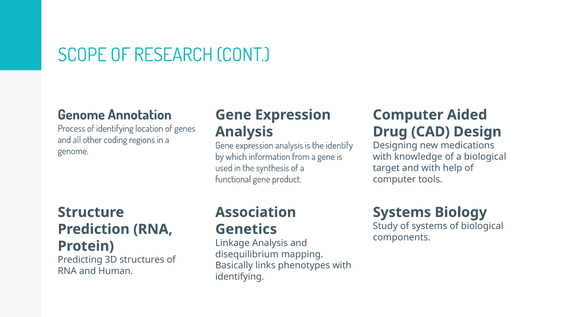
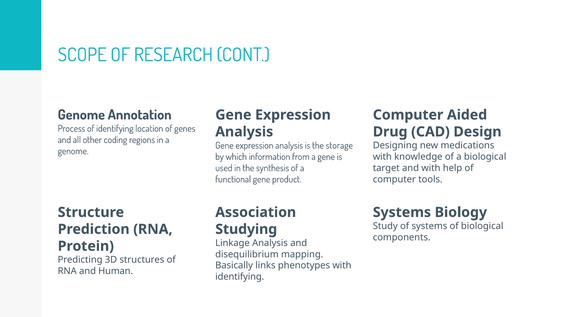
identify: identify -> storage
Genetics: Genetics -> Studying
